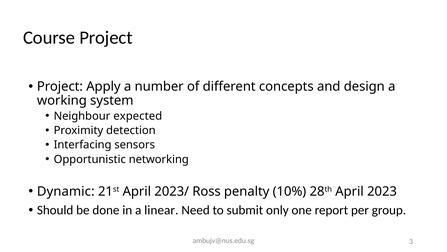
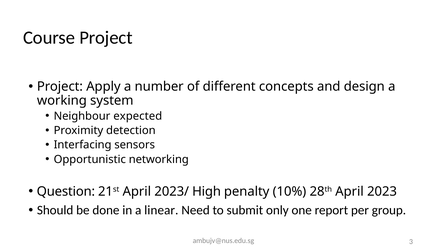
Dynamic: Dynamic -> Question
Ross: Ross -> High
